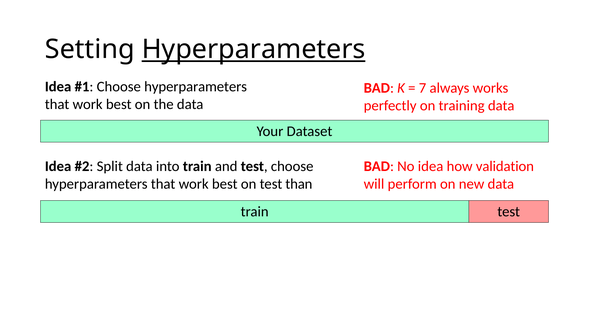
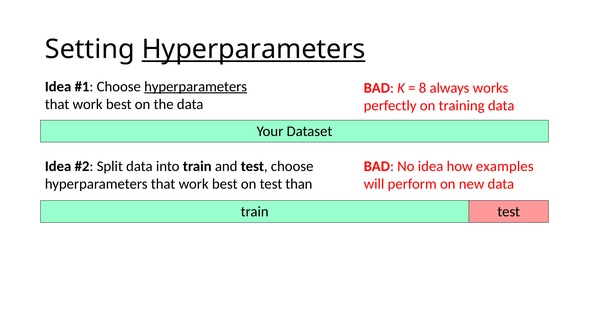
hyperparameters at (196, 87) underline: none -> present
7: 7 -> 8
validation: validation -> examples
